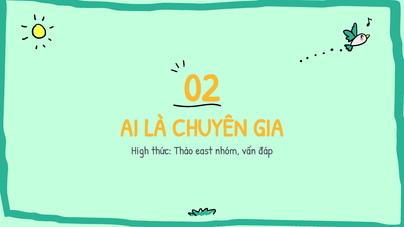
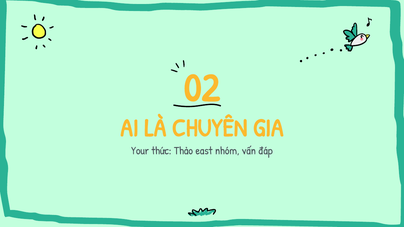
High: High -> Your
